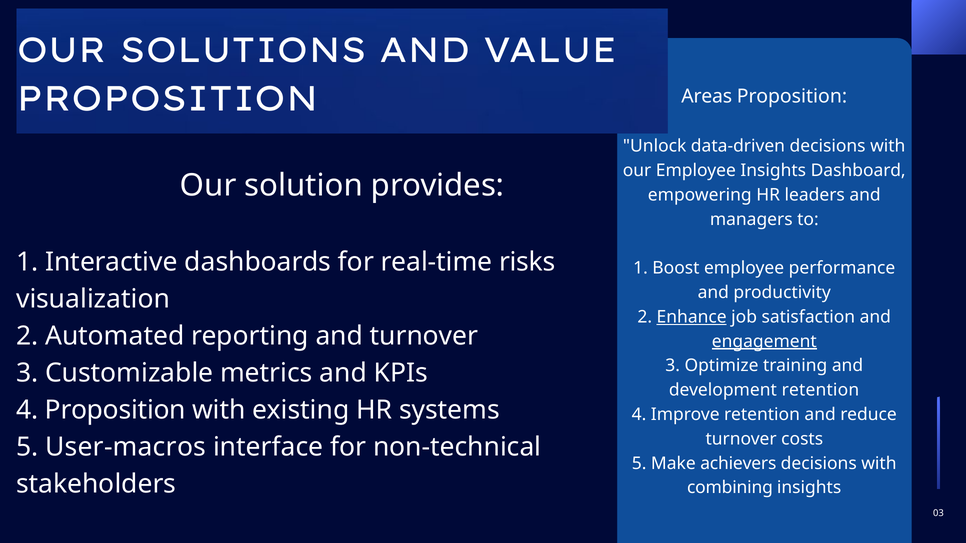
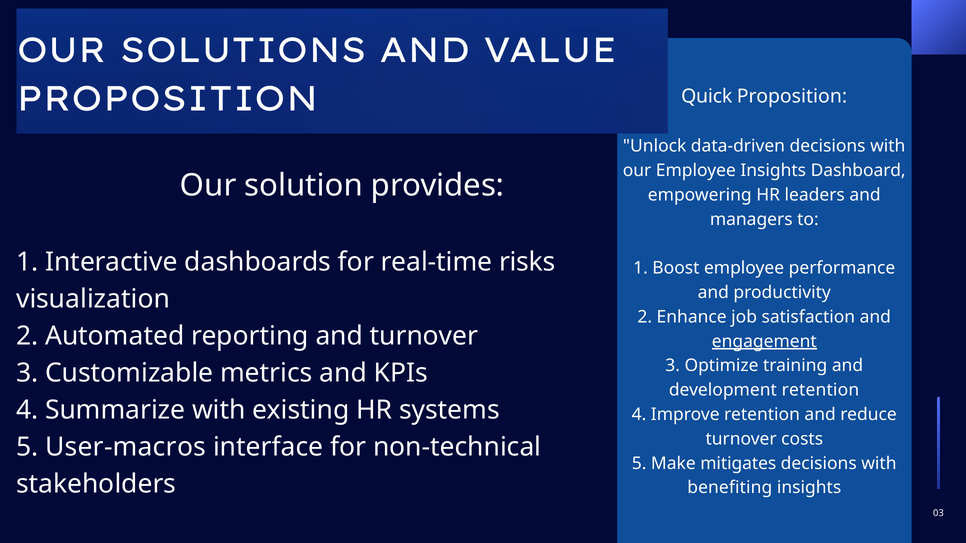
Areas: Areas -> Quick
Enhance underline: present -> none
4 Proposition: Proposition -> Summarize
achievers: achievers -> mitigates
combining: combining -> benefiting
